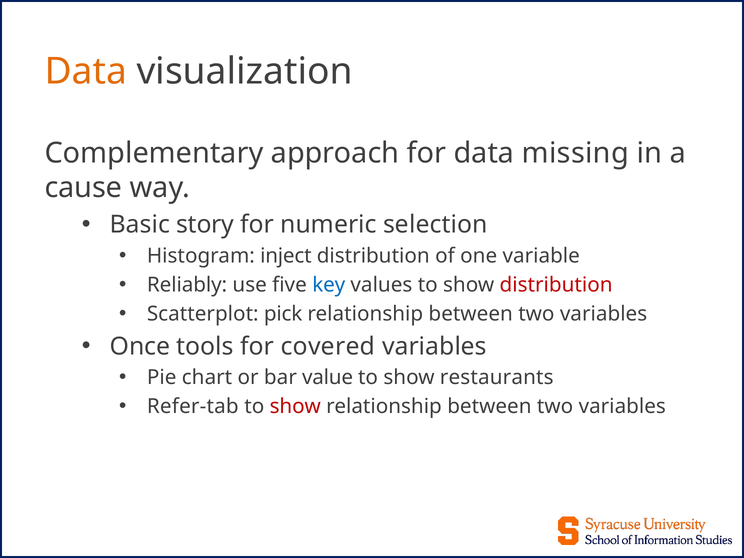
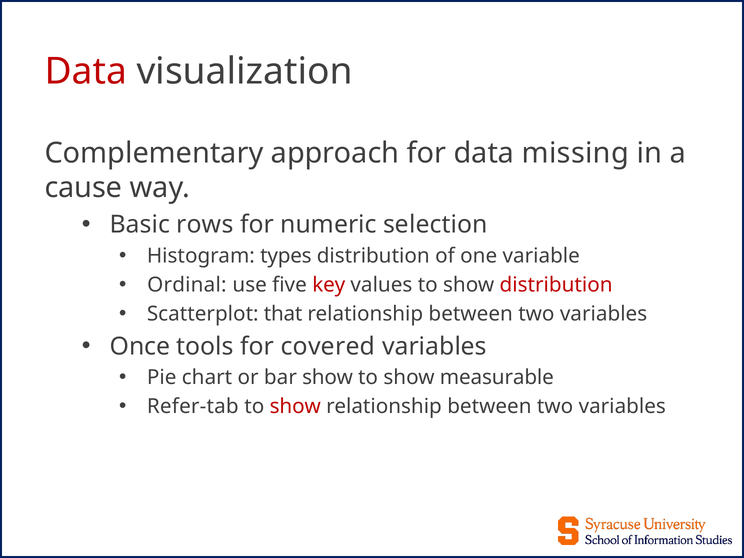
Data at (86, 71) colour: orange -> red
story: story -> rows
inject: inject -> types
Reliably: Reliably -> Ordinal
key colour: blue -> red
pick: pick -> that
bar value: value -> show
restaurants: restaurants -> measurable
